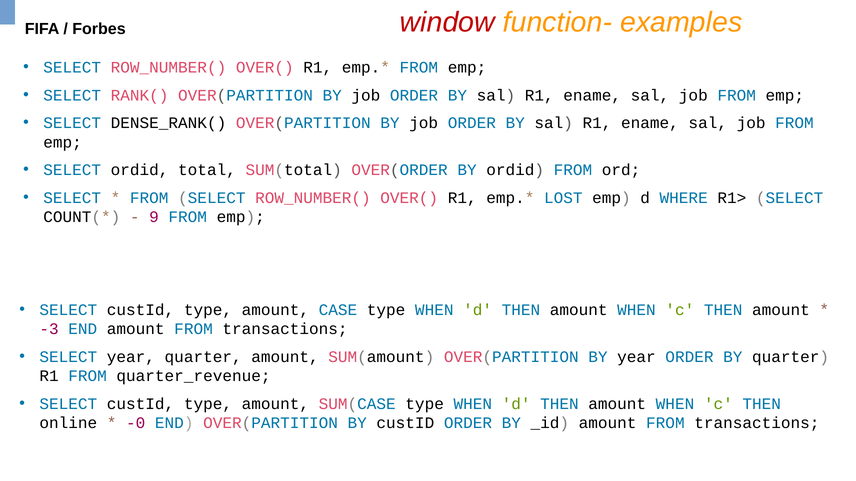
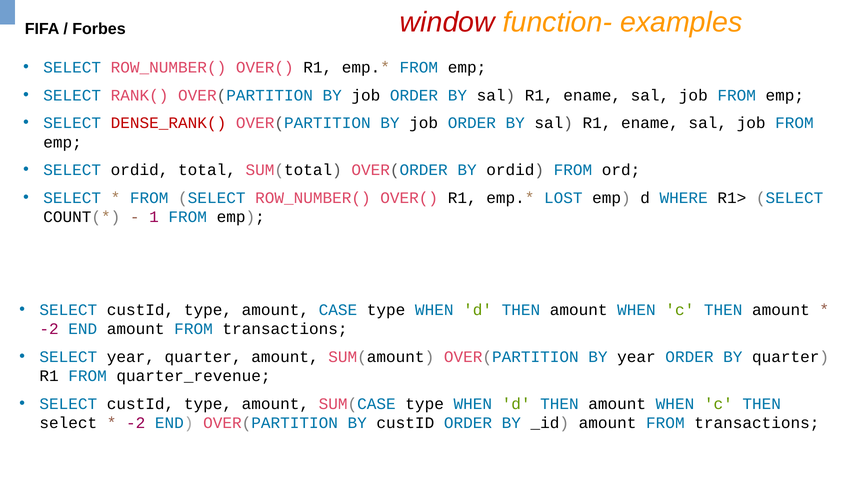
DENSE_RANK( colour: black -> red
9: 9 -> 1
-3 at (49, 330): -3 -> -2
online at (68, 424): online -> select
-0 at (136, 424): -0 -> -2
